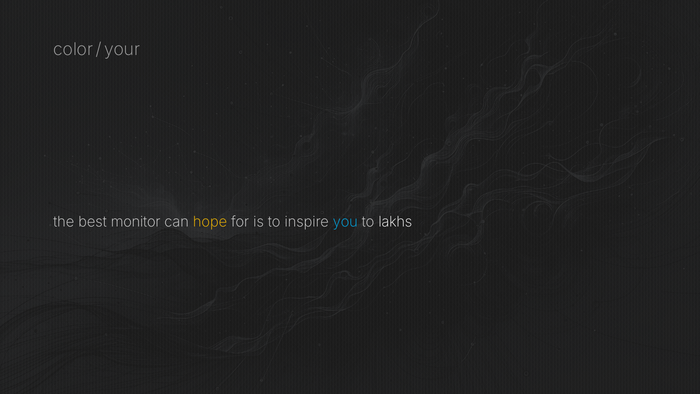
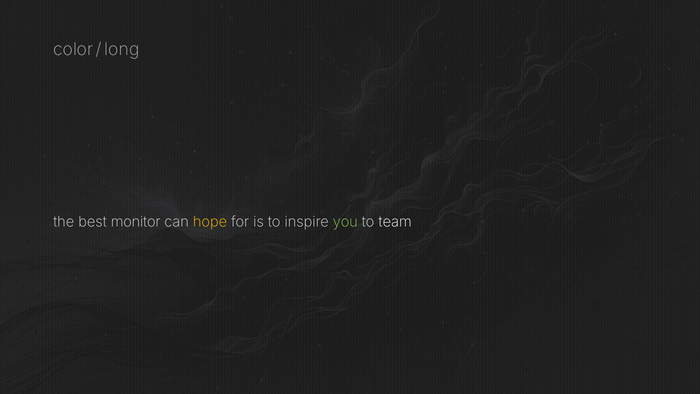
your: your -> long
you colour: light blue -> light green
lakhs: lakhs -> team
